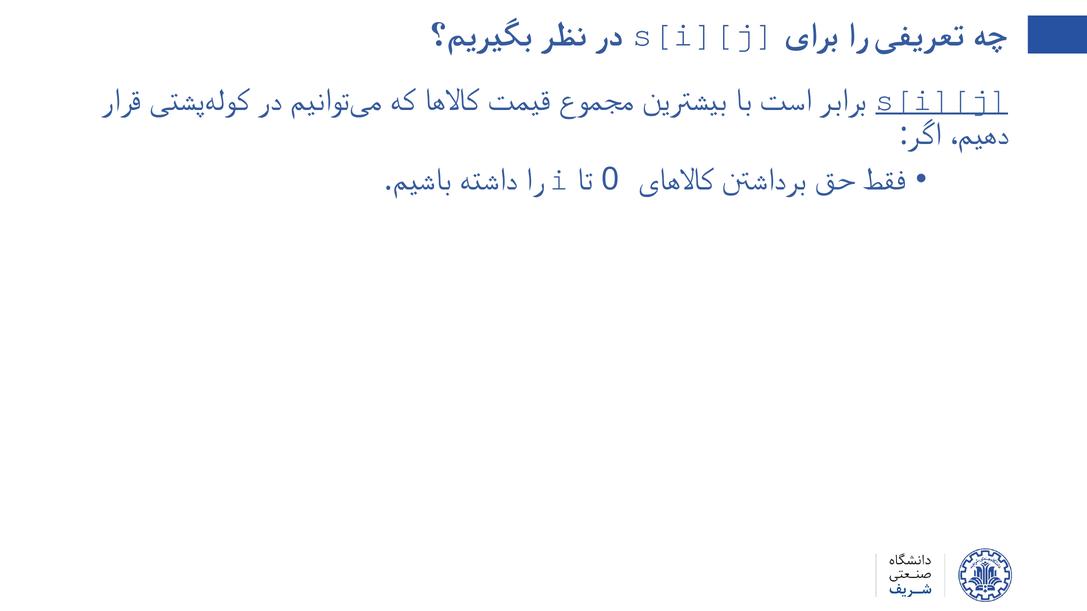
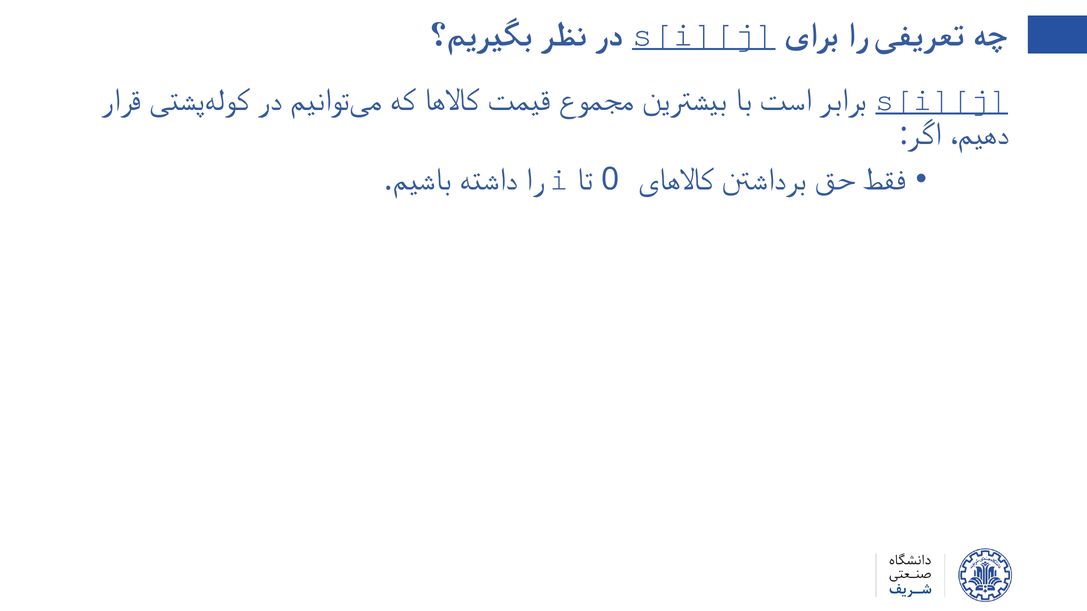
s[i][j at (704, 34) underline: none -> present
